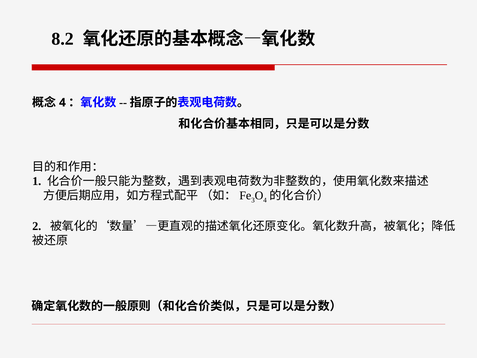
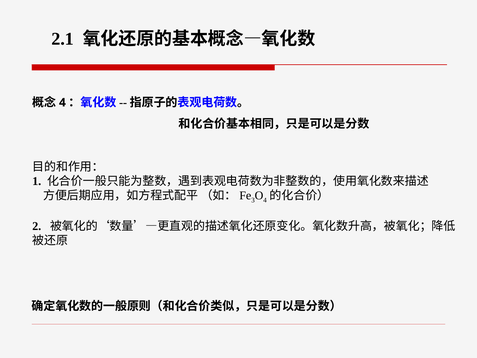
8.2: 8.2 -> 2.1
